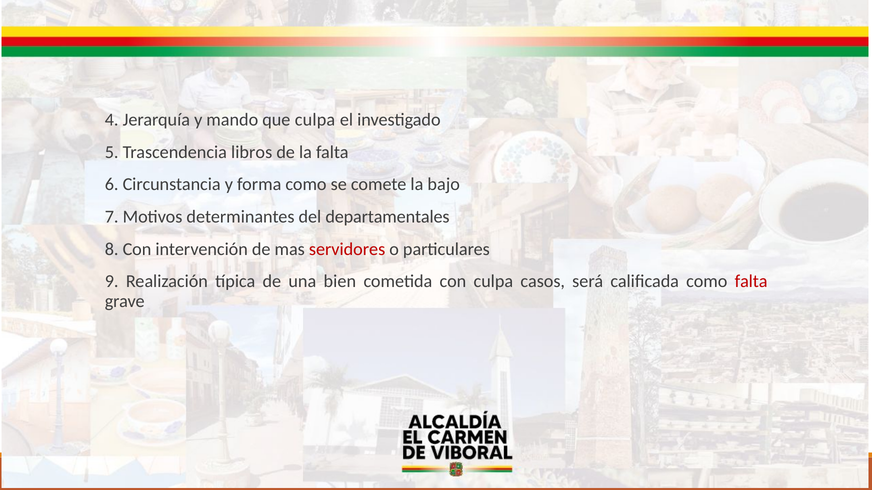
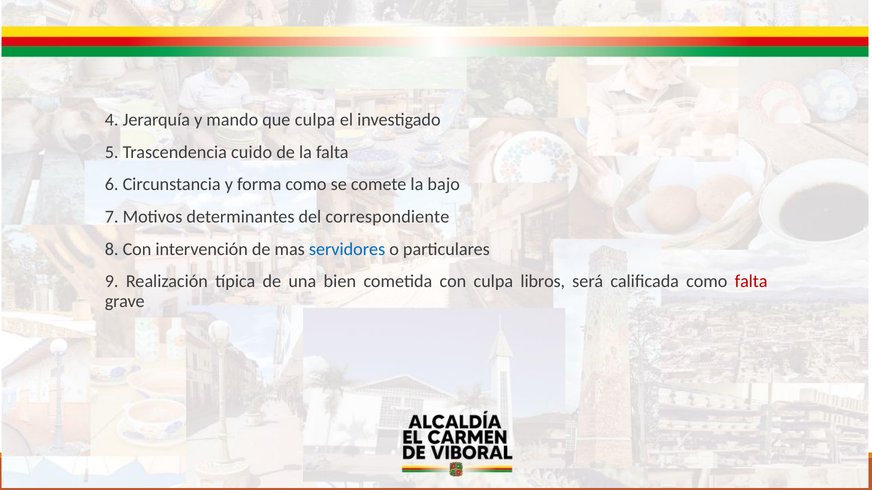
libros: libros -> cuido
departamentales: departamentales -> correspondiente
servidores colour: red -> blue
casos: casos -> libros
